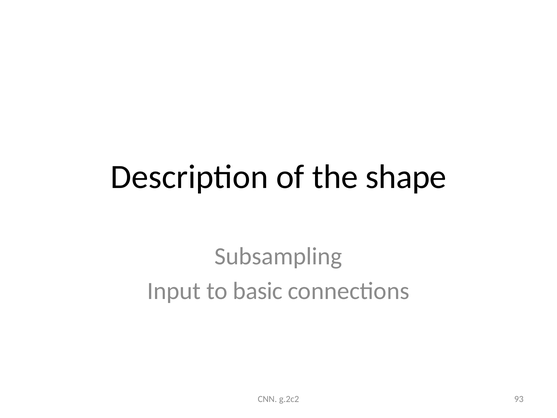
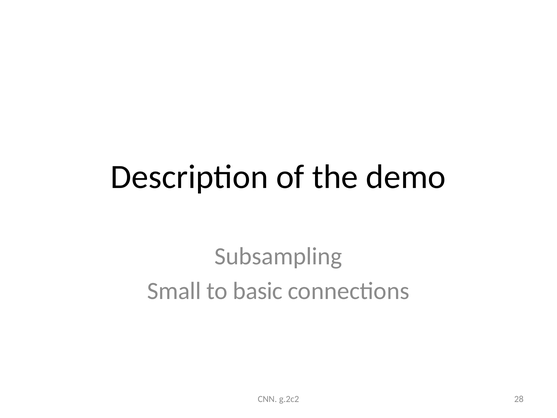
shape: shape -> demo
Input: Input -> Small
93: 93 -> 28
